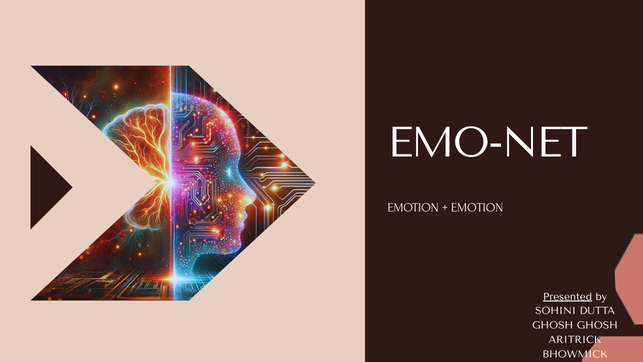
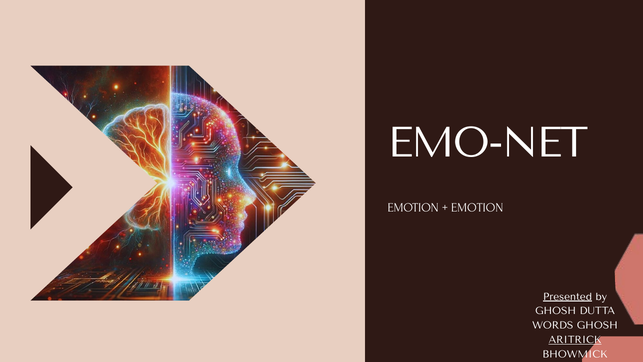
SOHINI at (556, 311): SOHINI -> GHOSH
GHOSH at (553, 325): GHOSH -> WORDS
ARITRICK underline: none -> present
